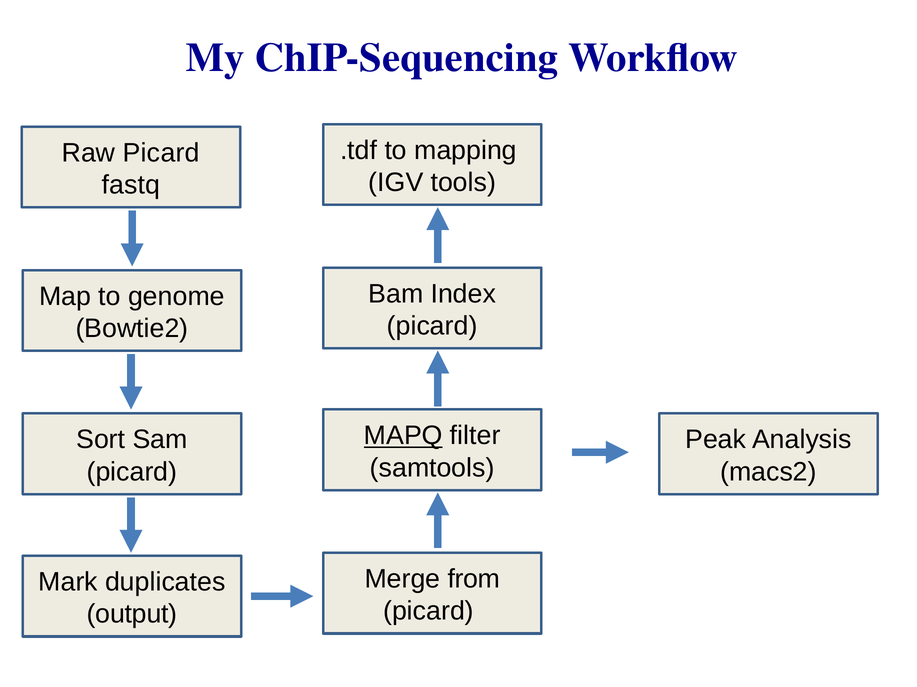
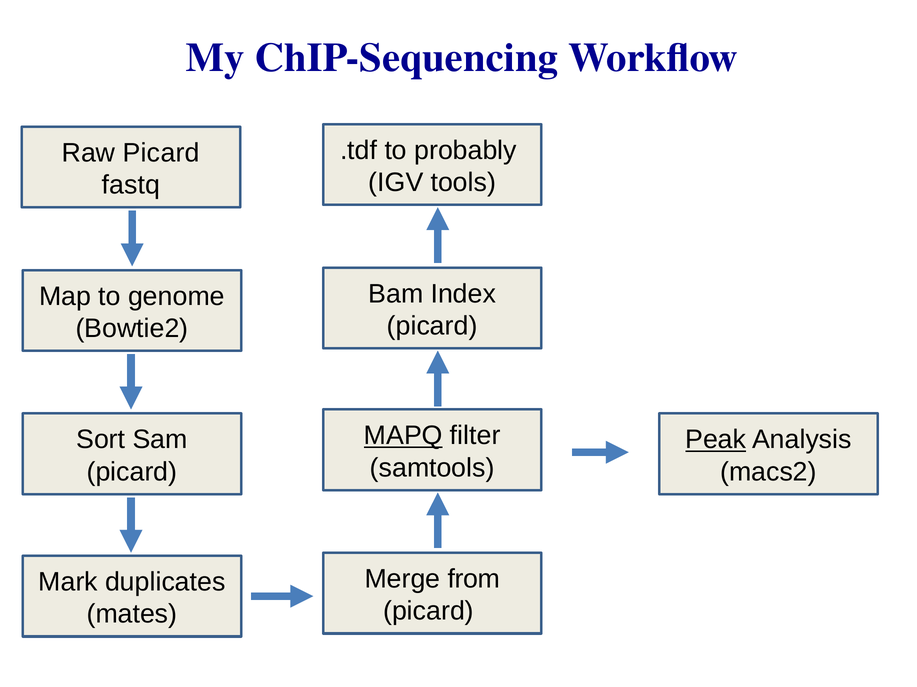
mapping: mapping -> probably
Peak underline: none -> present
output: output -> mates
